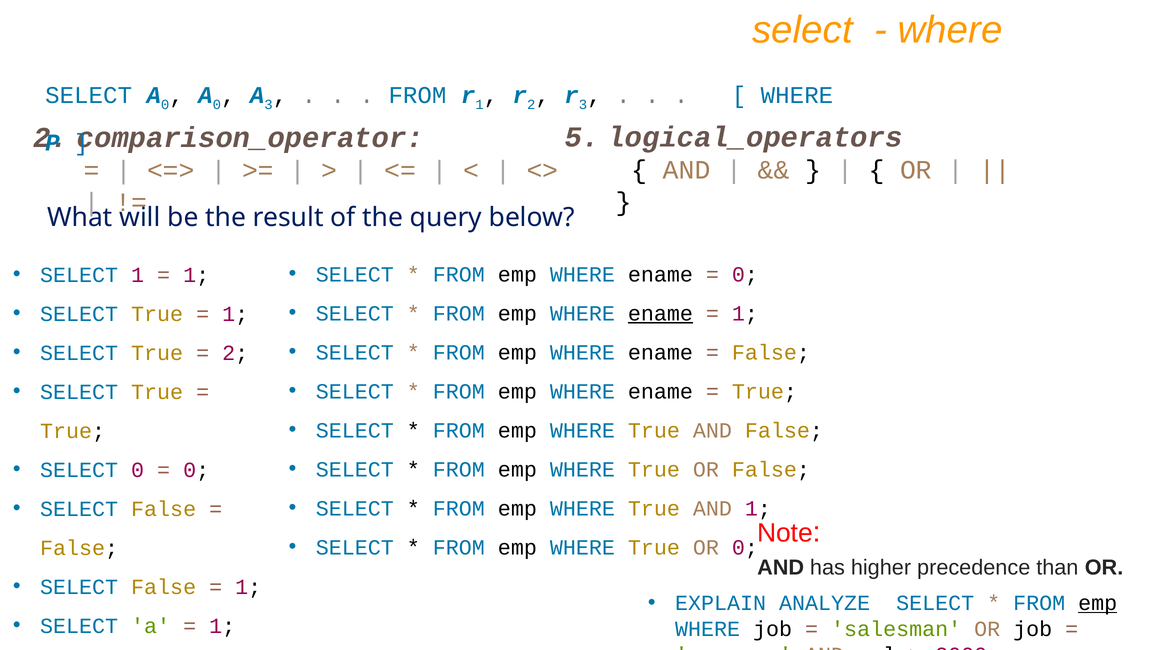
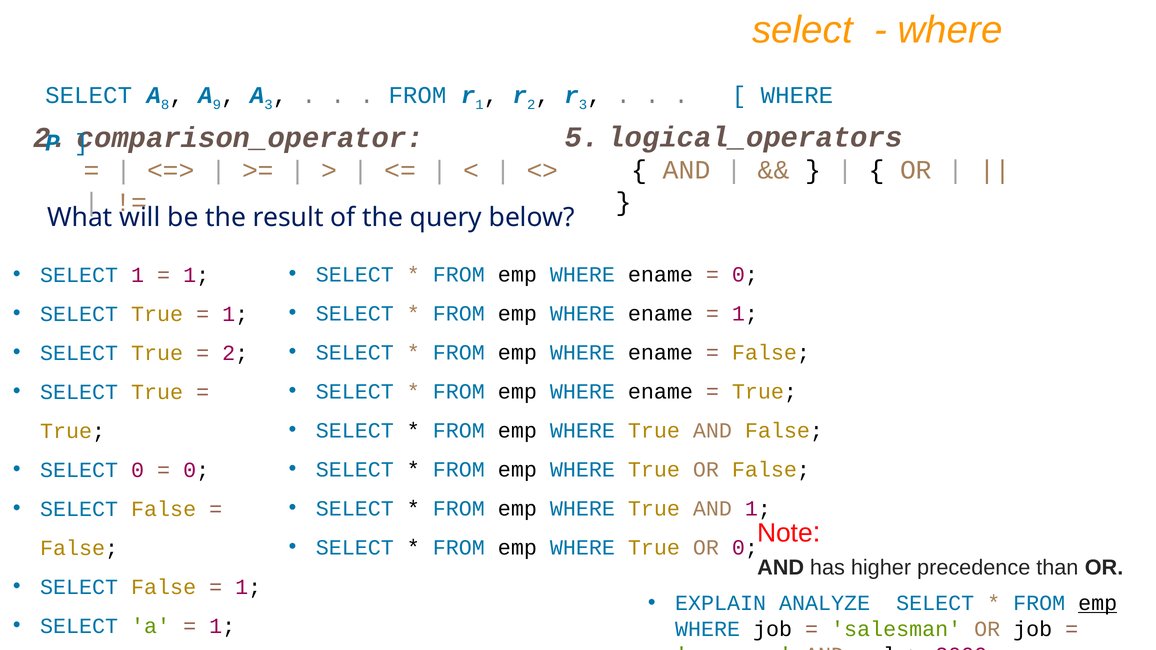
SELECT A 0: 0 -> 8
0 at (217, 105): 0 -> 9
ename at (660, 314) underline: present -> none
